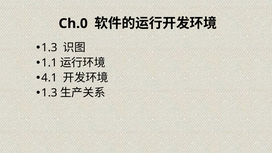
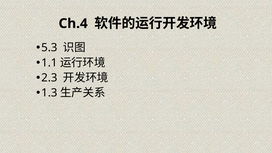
Ch.0: Ch.0 -> Ch.4
1.3 at (49, 48): 1.3 -> 5.3
4.1: 4.1 -> 2.3
